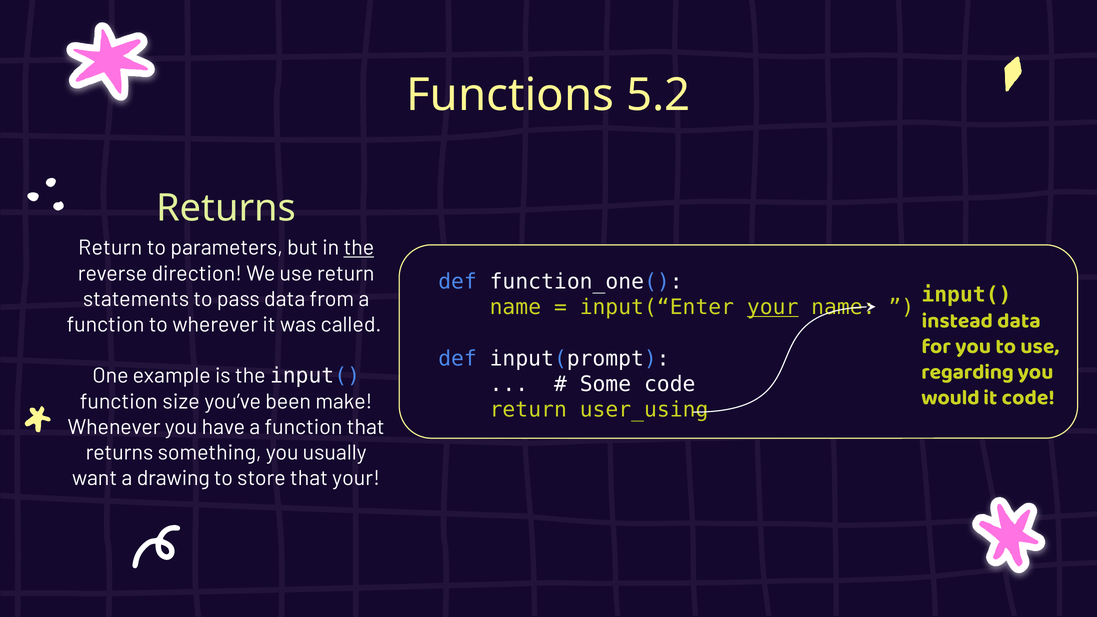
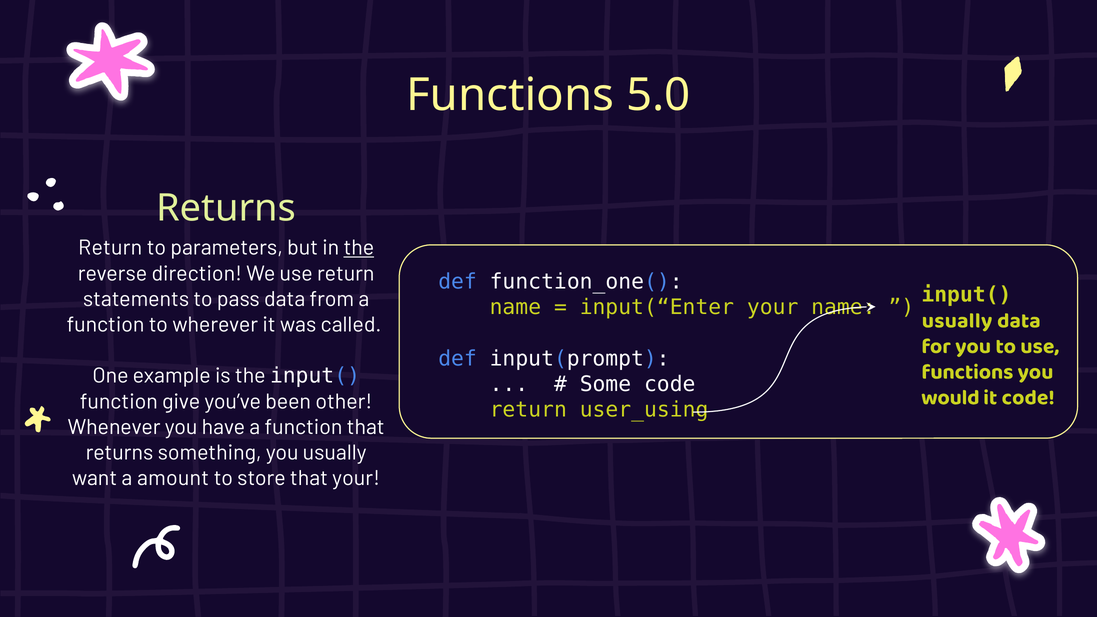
5.2: 5.2 -> 5.0
your at (773, 307) underline: present -> none
instead at (957, 320): instead -> usually
regarding at (967, 372): regarding -> functions
size: size -> give
make: make -> other
drawing: drawing -> amount
